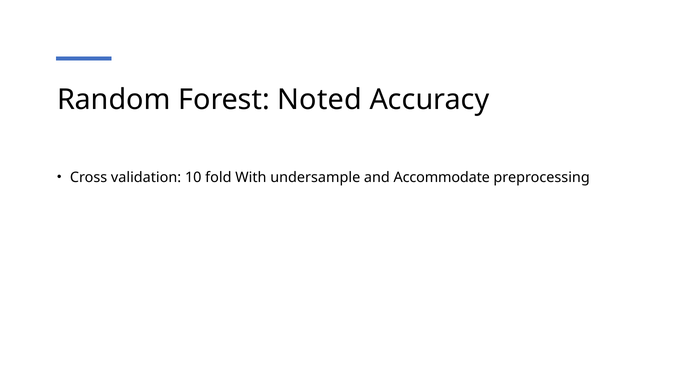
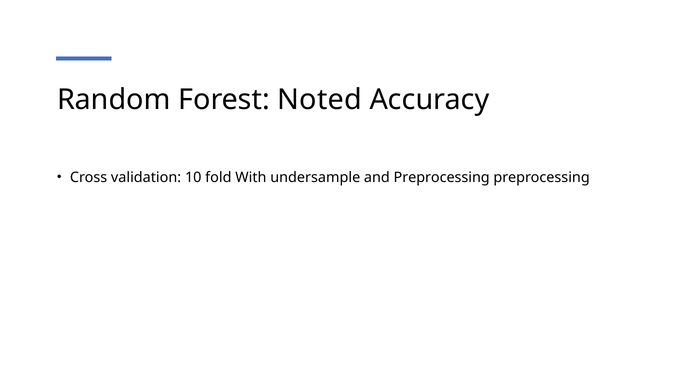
and Accommodate: Accommodate -> Preprocessing
